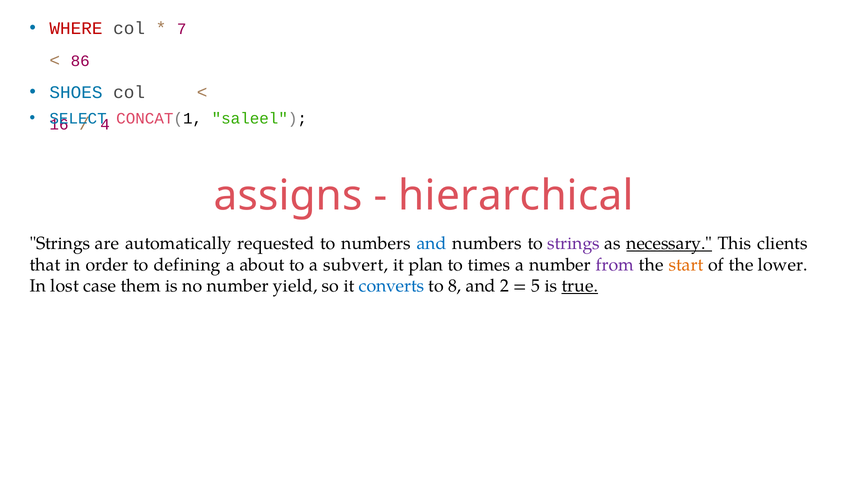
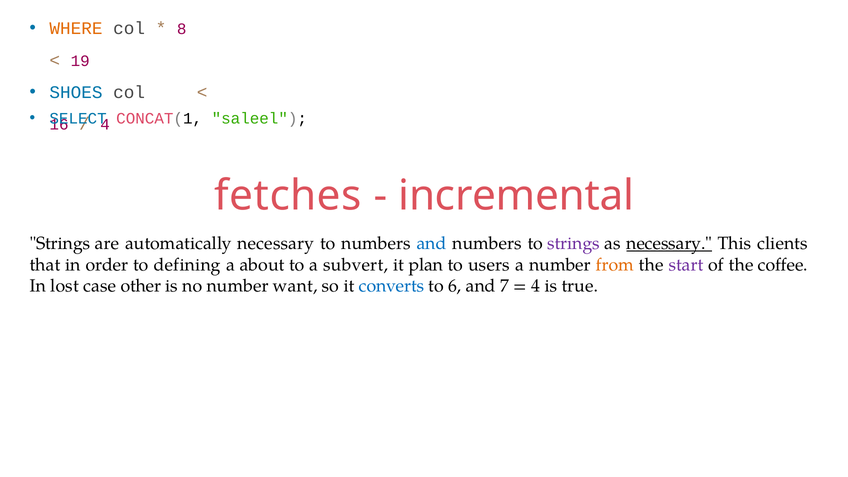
WHERE colour: red -> orange
7: 7 -> 8
86: 86 -> 19
assigns: assigns -> fetches
hierarchical: hierarchical -> incremental
automatically requested: requested -> necessary
times: times -> users
from colour: purple -> orange
start colour: orange -> purple
lower: lower -> coffee
them: them -> other
yield: yield -> want
8: 8 -> 6
2: 2 -> 7
5 at (536, 286): 5 -> 4
true underline: present -> none
